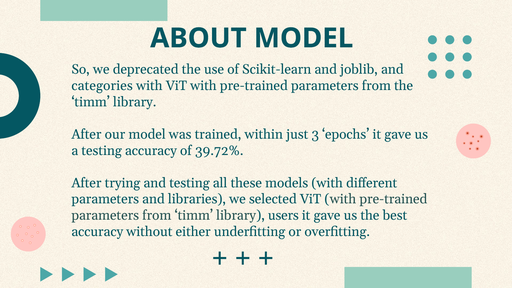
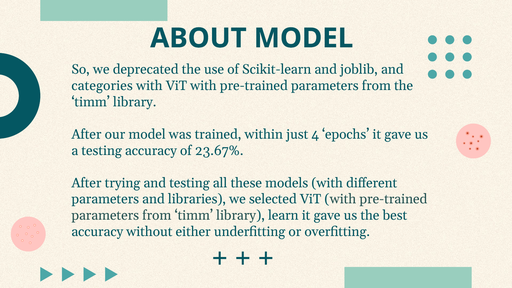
3: 3 -> 4
39.72%: 39.72% -> 23.67%
users: users -> learn
